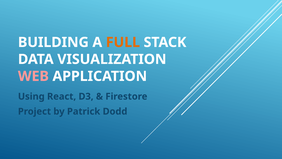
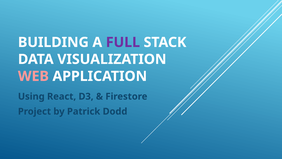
FULL colour: orange -> purple
